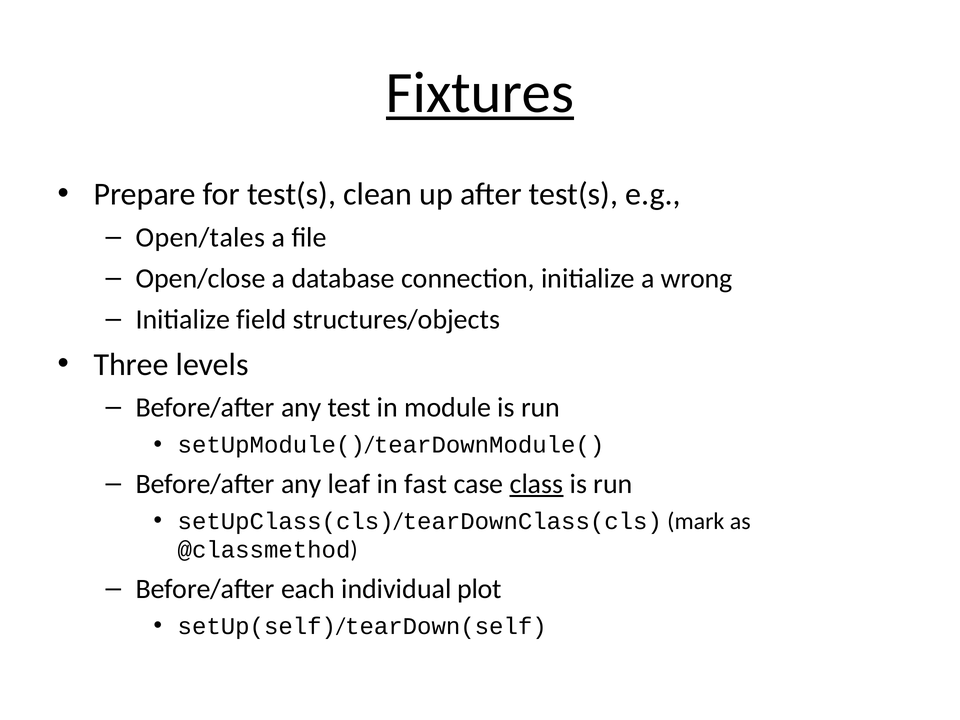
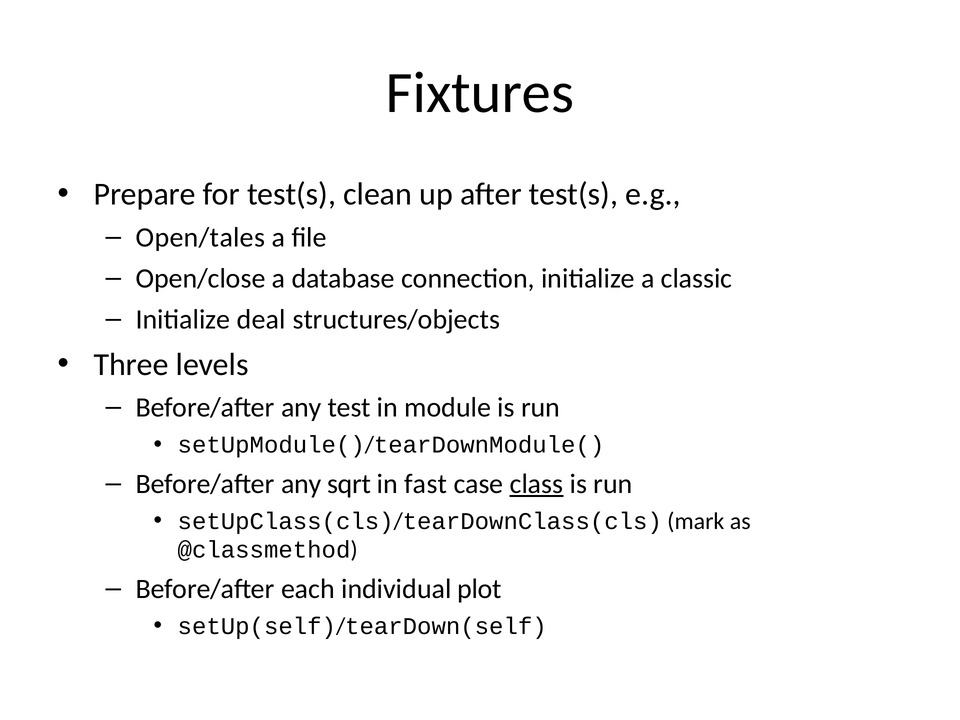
Fixtures underline: present -> none
wrong: wrong -> classic
field: field -> deal
leaf: leaf -> sqrt
